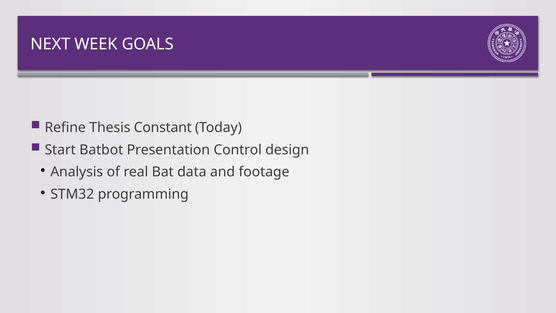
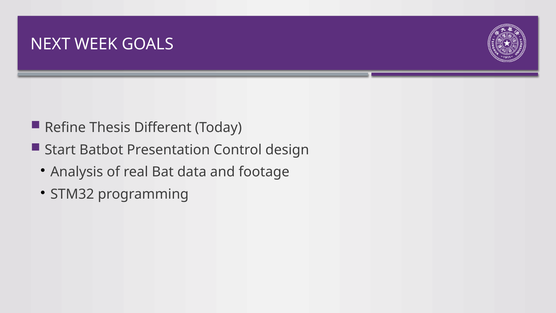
Constant: Constant -> Different
